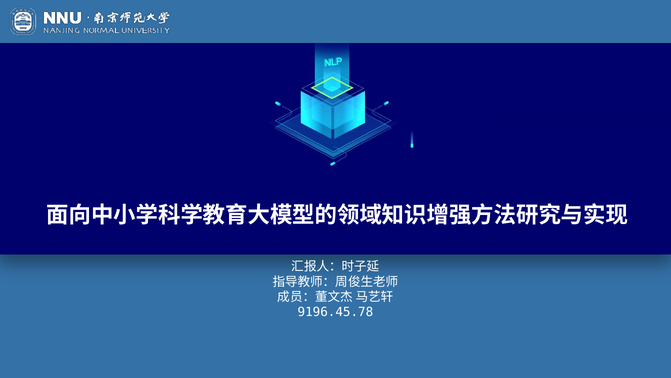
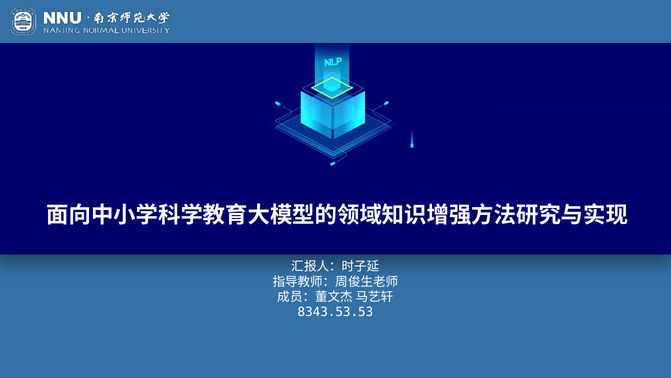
9196.45.78: 9196.45.78 -> 8343.53.53
